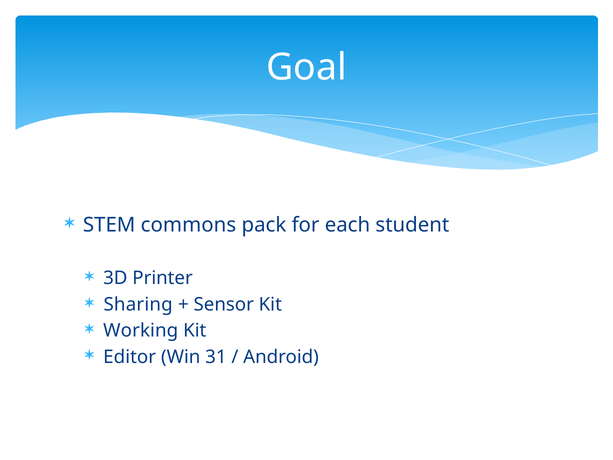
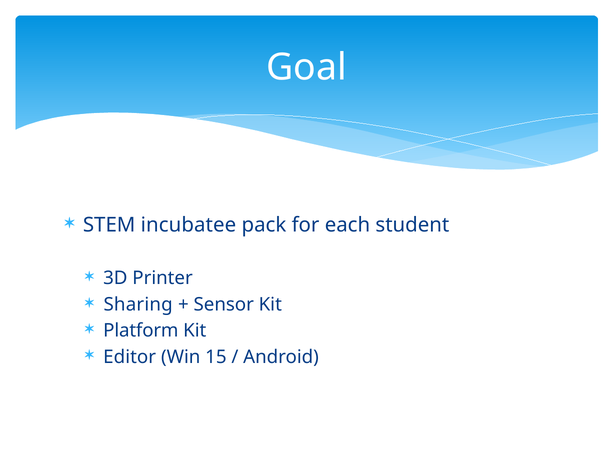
commons: commons -> incubatee
Working: Working -> Platform
31: 31 -> 15
